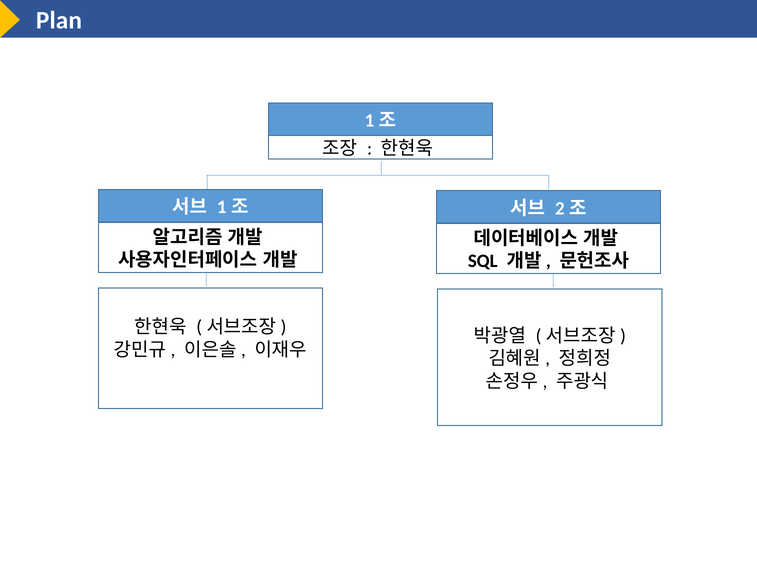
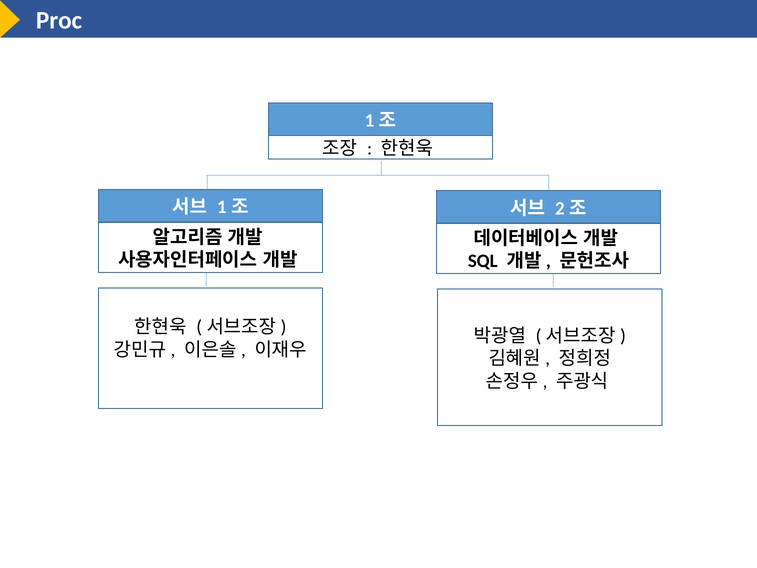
Plan: Plan -> Proc
